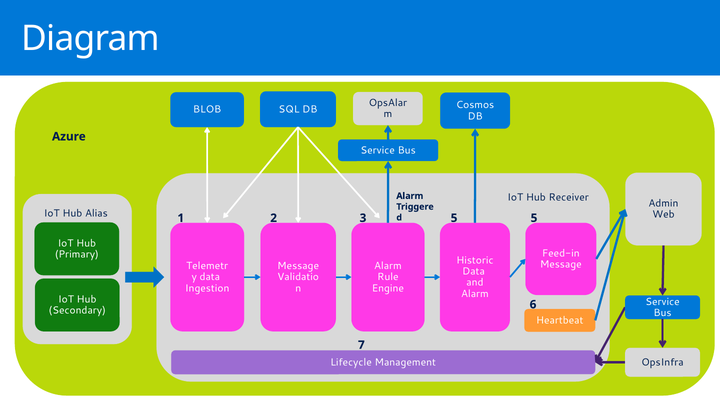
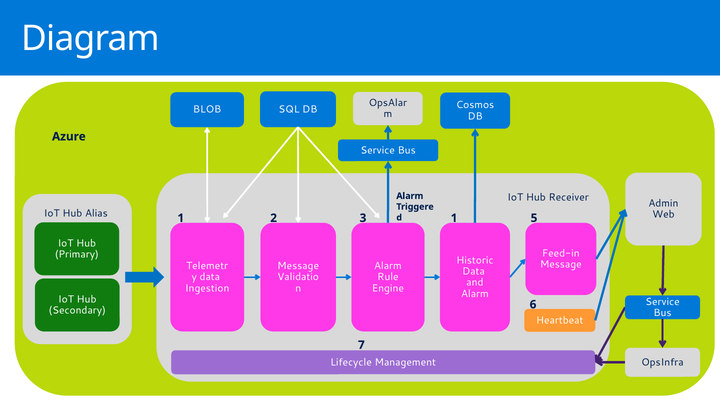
3 5: 5 -> 1
